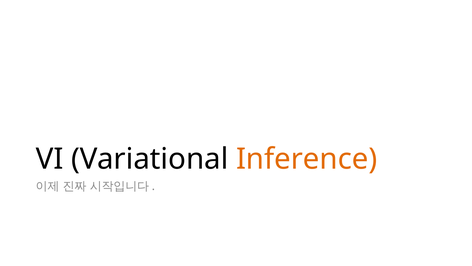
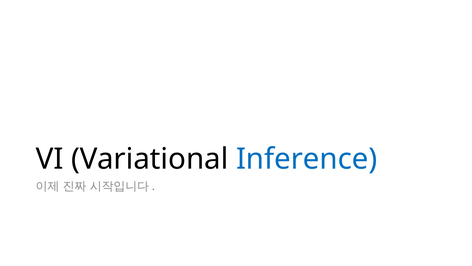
Inference colour: orange -> blue
